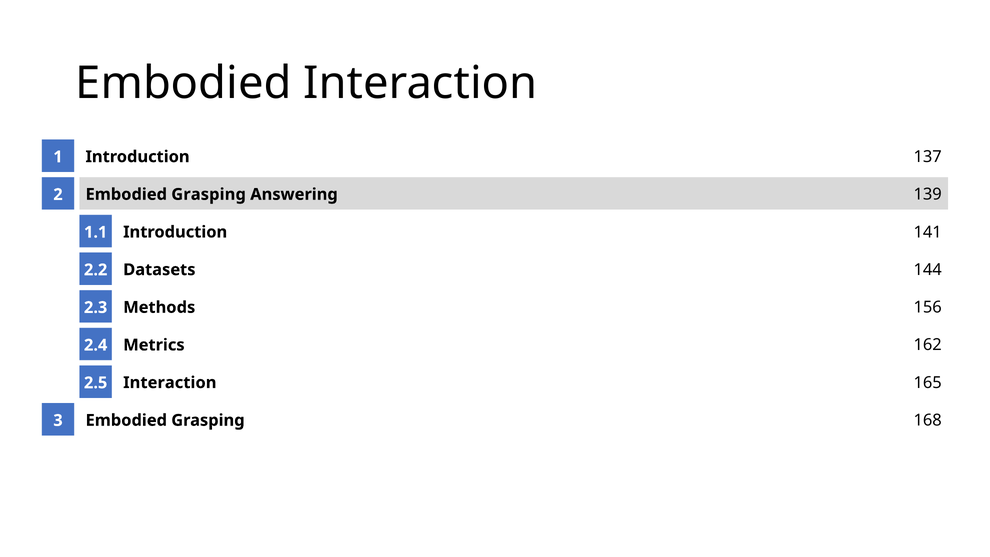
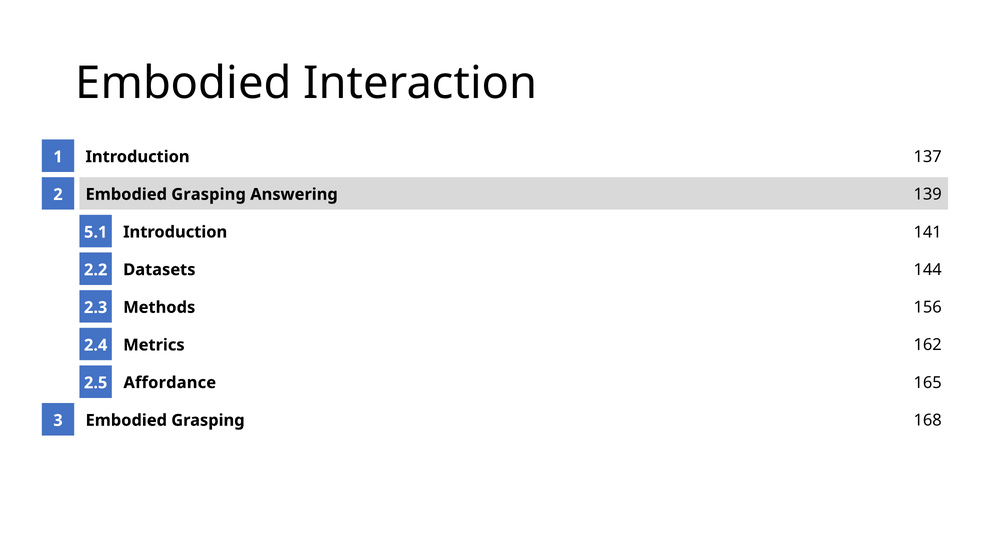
1.1: 1.1 -> 5.1
Interaction at (170, 383): Interaction -> Affordance
